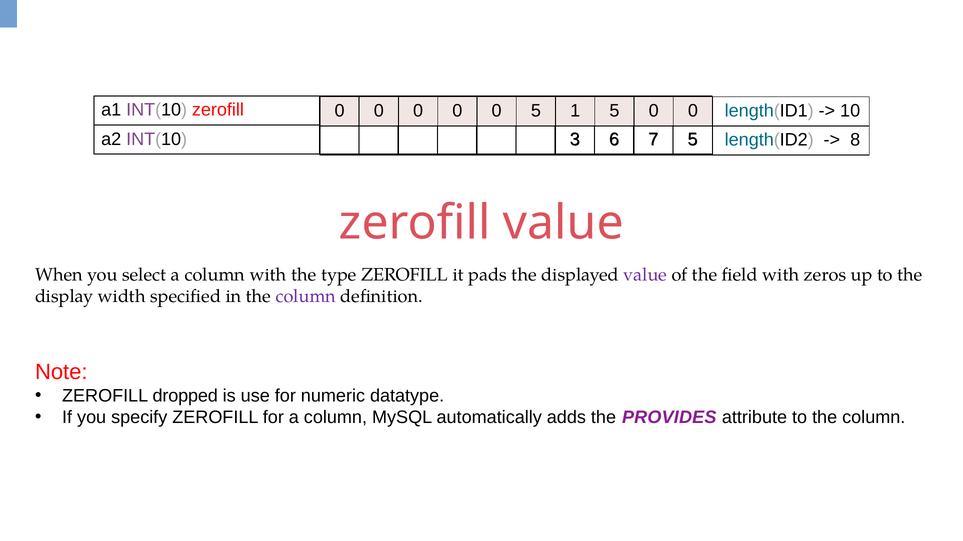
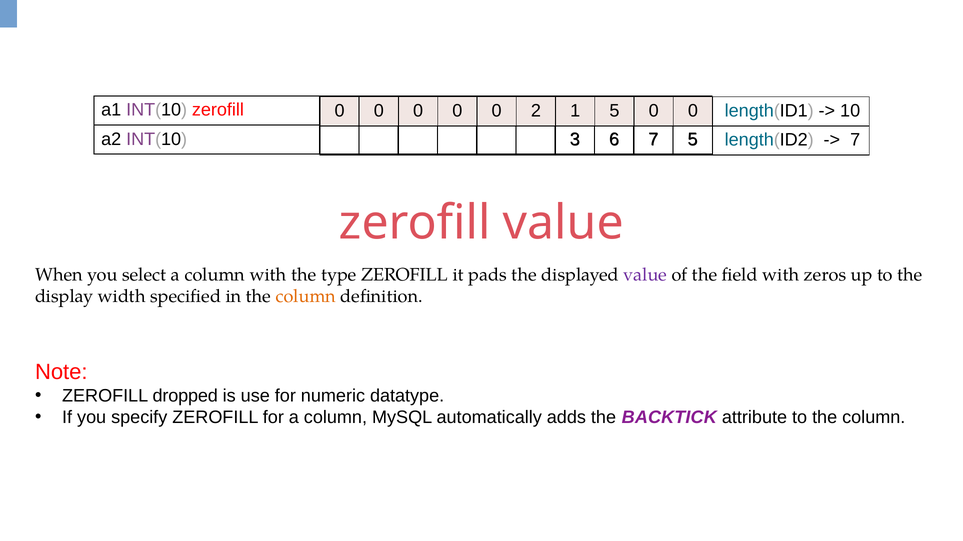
0 5: 5 -> 2
8 at (855, 140): 8 -> 7
column at (306, 297) colour: purple -> orange
PROVIDES: PROVIDES -> BACKTICK
